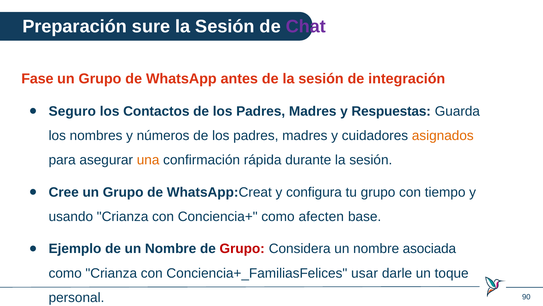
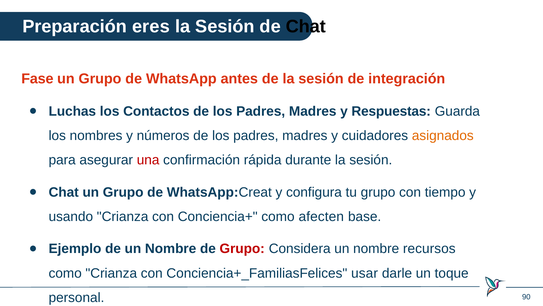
sure: sure -> eres
Chat at (306, 27) colour: purple -> black
Seguro: Seguro -> Luchas
una colour: orange -> red
Cree at (64, 192): Cree -> Chat
asociada: asociada -> recursos
